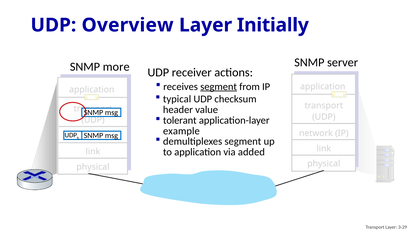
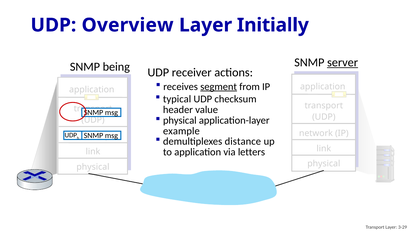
server underline: none -> present
more: more -> being
tolerant at (180, 121): tolerant -> physical
demultiplexes segment: segment -> distance
added: added -> letters
